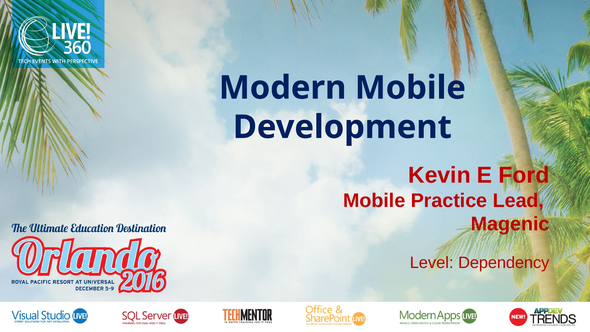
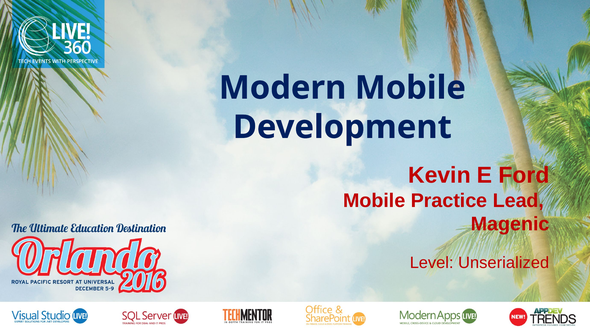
Dependency: Dependency -> Unserialized
